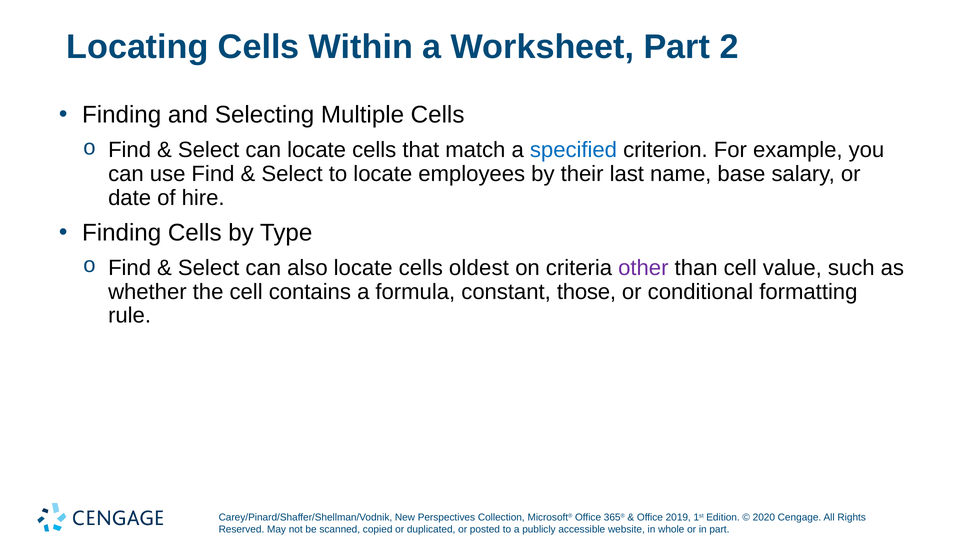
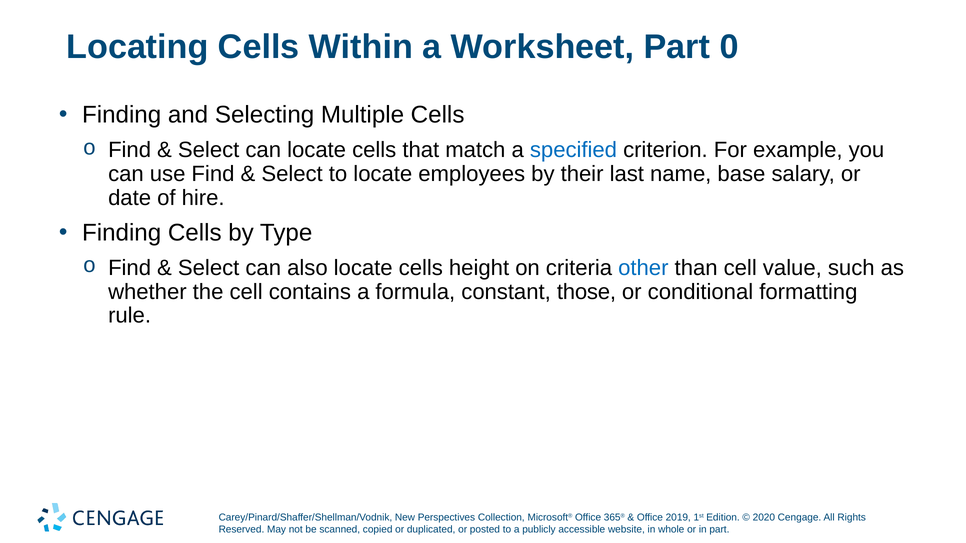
2: 2 -> 0
oldest: oldest -> height
other colour: purple -> blue
